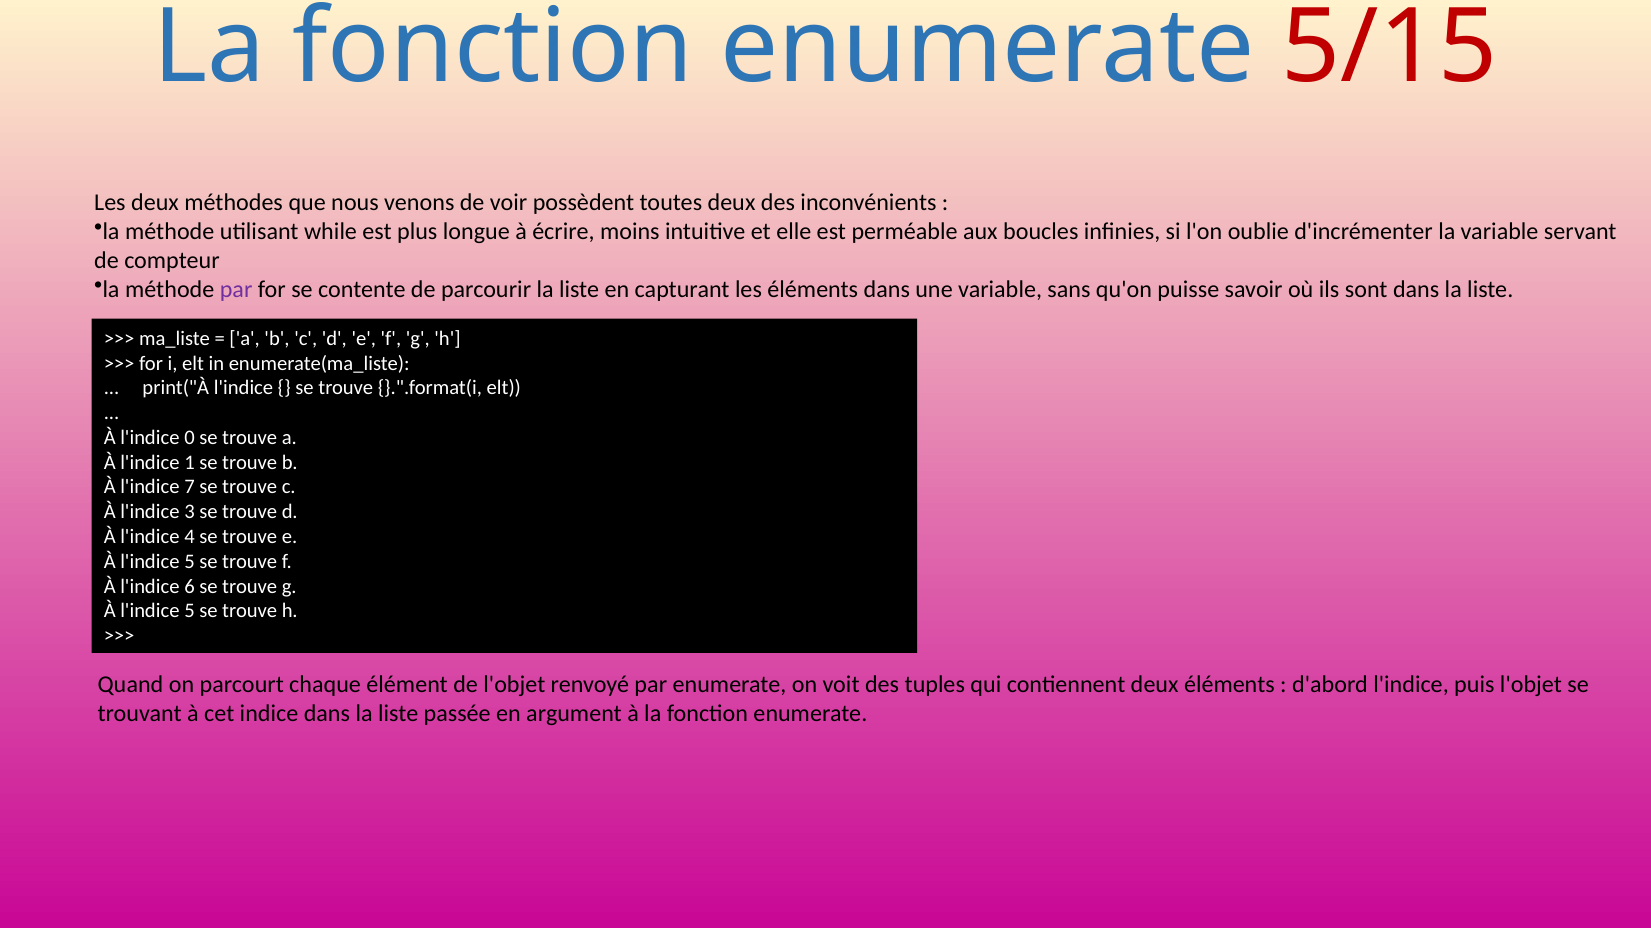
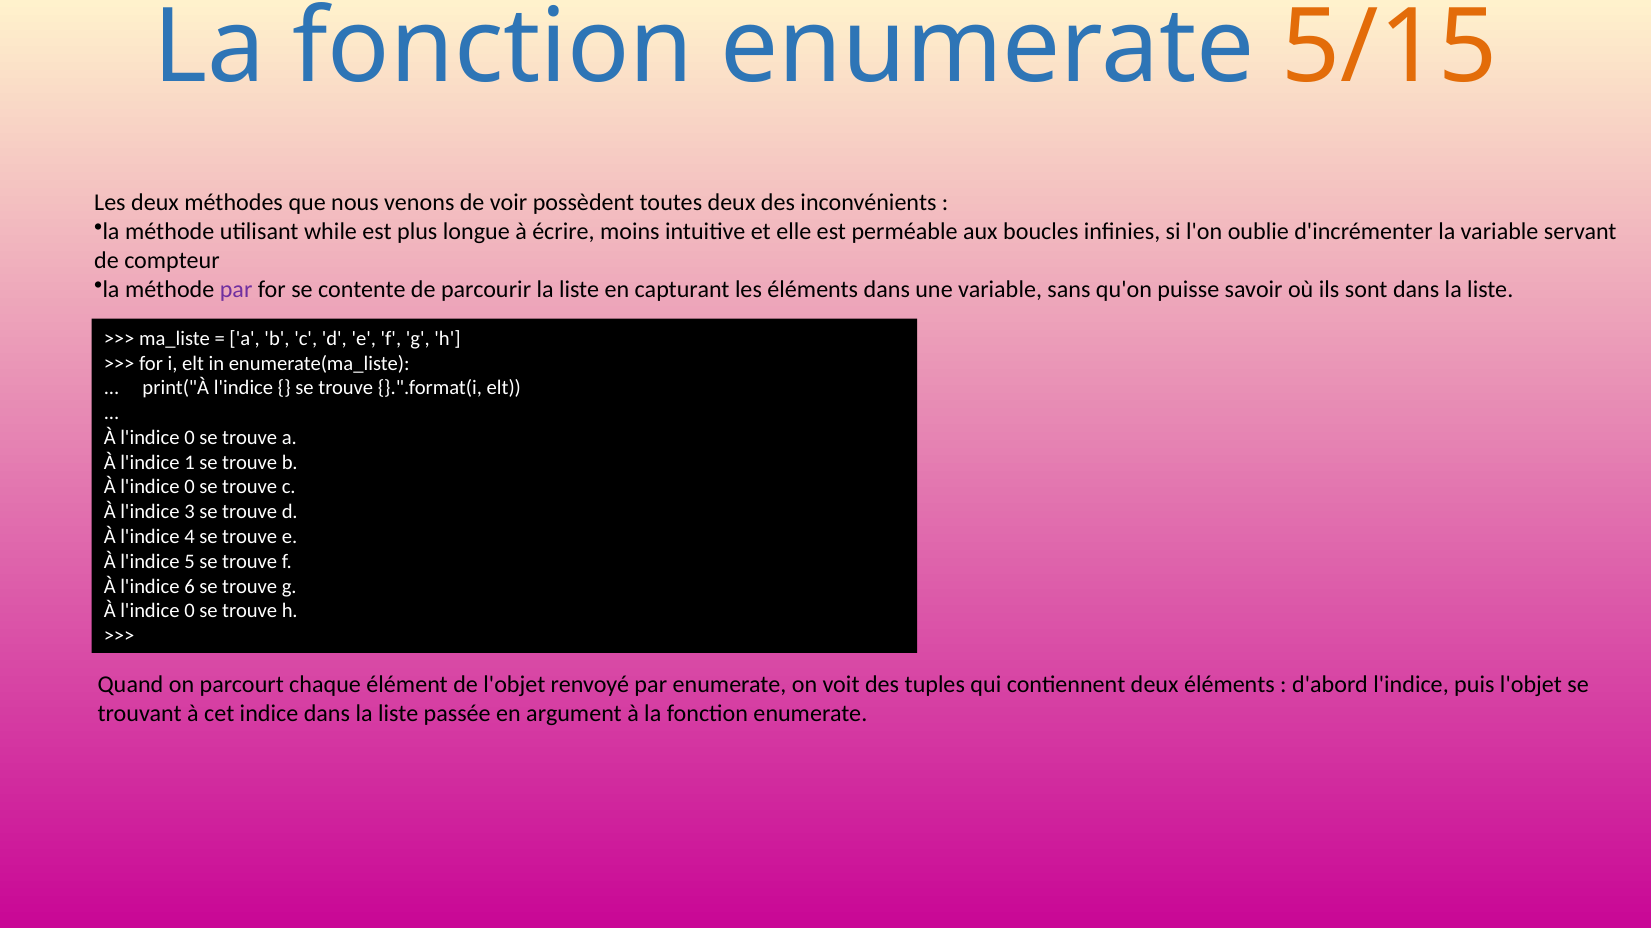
5/15 colour: red -> orange
7 at (189, 487): 7 -> 0
5 at (189, 611): 5 -> 0
